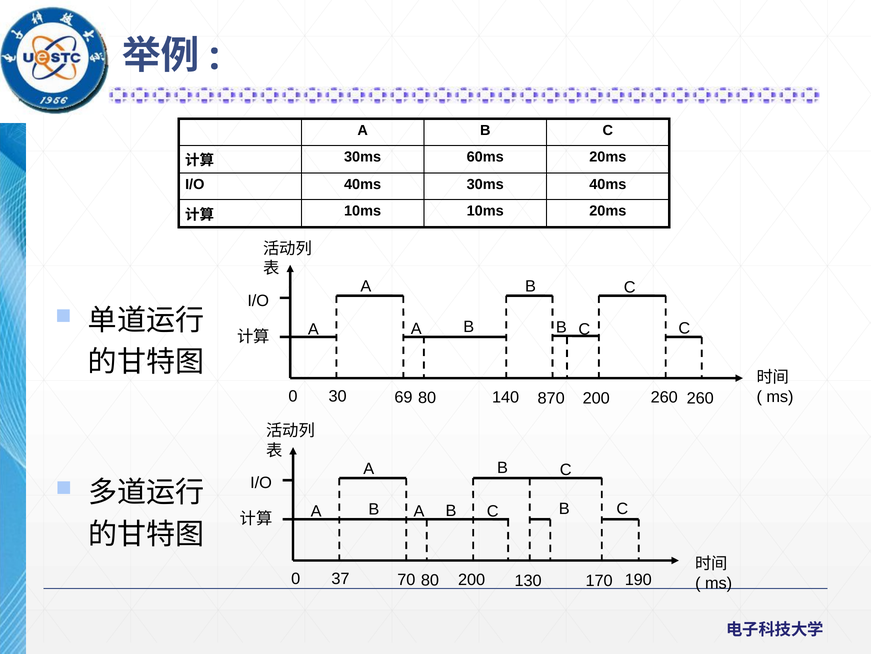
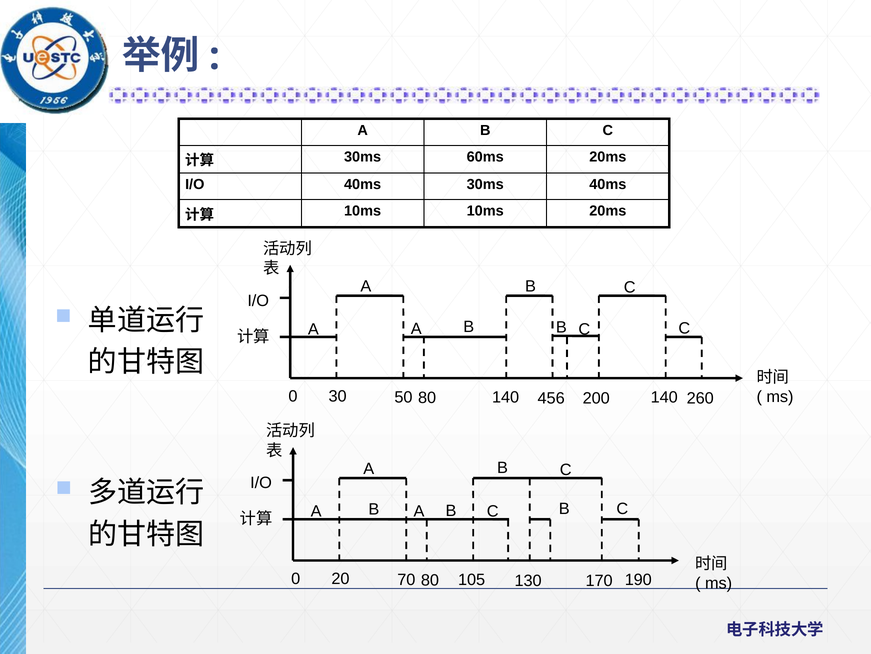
69: 69 -> 50
870: 870 -> 456
200 260: 260 -> 140
37: 37 -> 20
80 200: 200 -> 105
